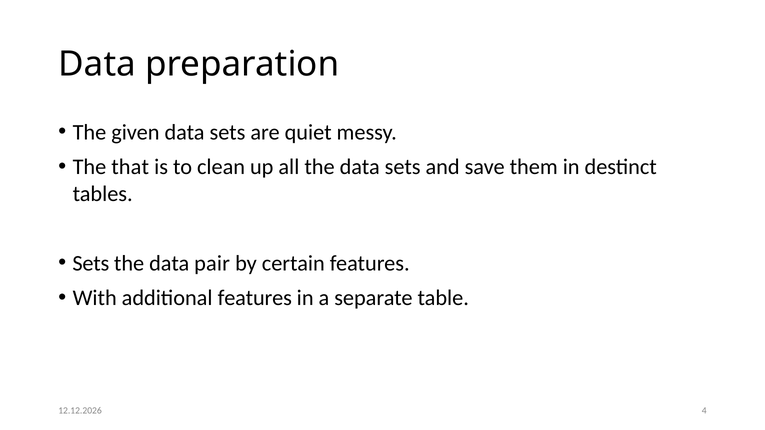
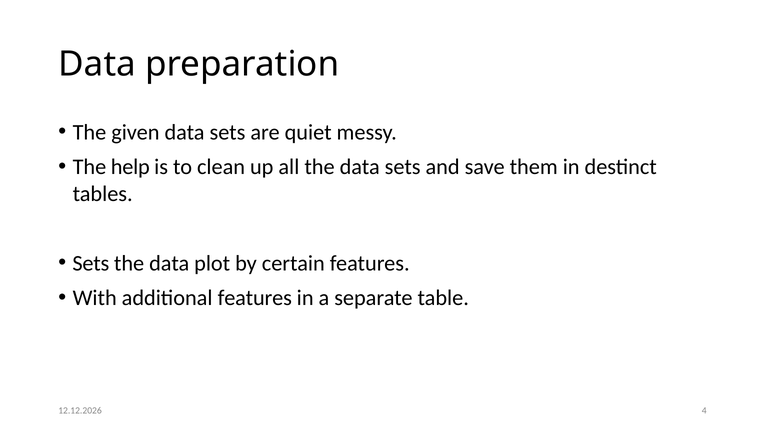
that: that -> help
pair: pair -> plot
